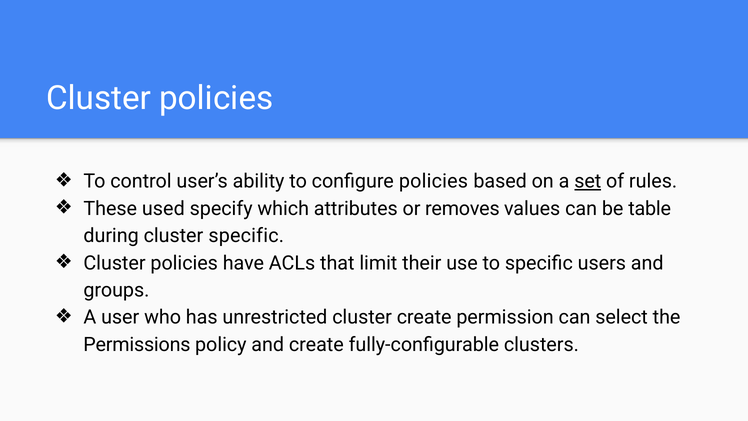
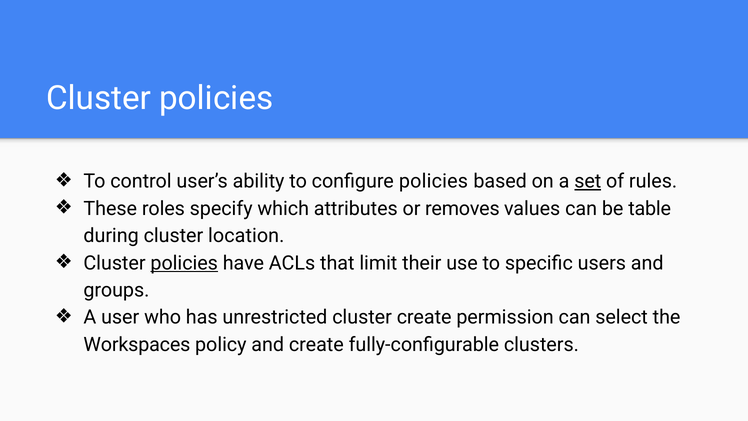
used: used -> roles
cluster specific: specific -> location
policies at (184, 263) underline: none -> present
Permissions: Permissions -> Workspaces
